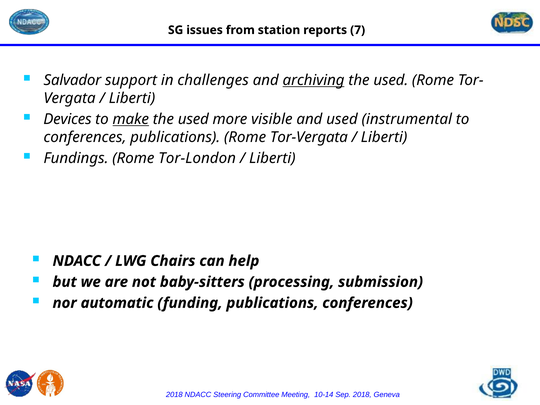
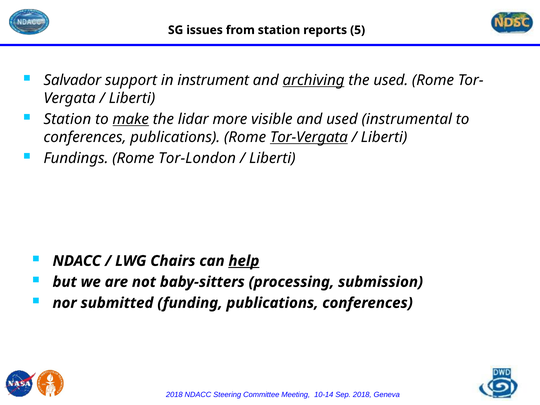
7: 7 -> 5
challenges: challenges -> instrument
Devices at (68, 119): Devices -> Station
used at (193, 119): used -> lidar
Tor-Vergata underline: none -> present
help underline: none -> present
automatic: automatic -> submitted
